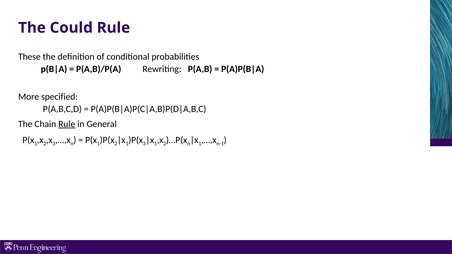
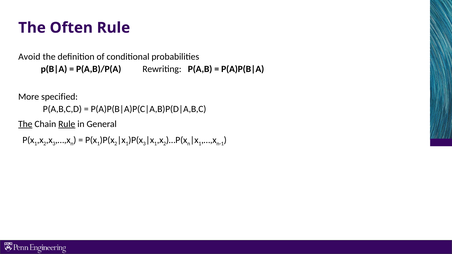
Could: Could -> Often
These: These -> Avoid
The at (25, 124) underline: none -> present
